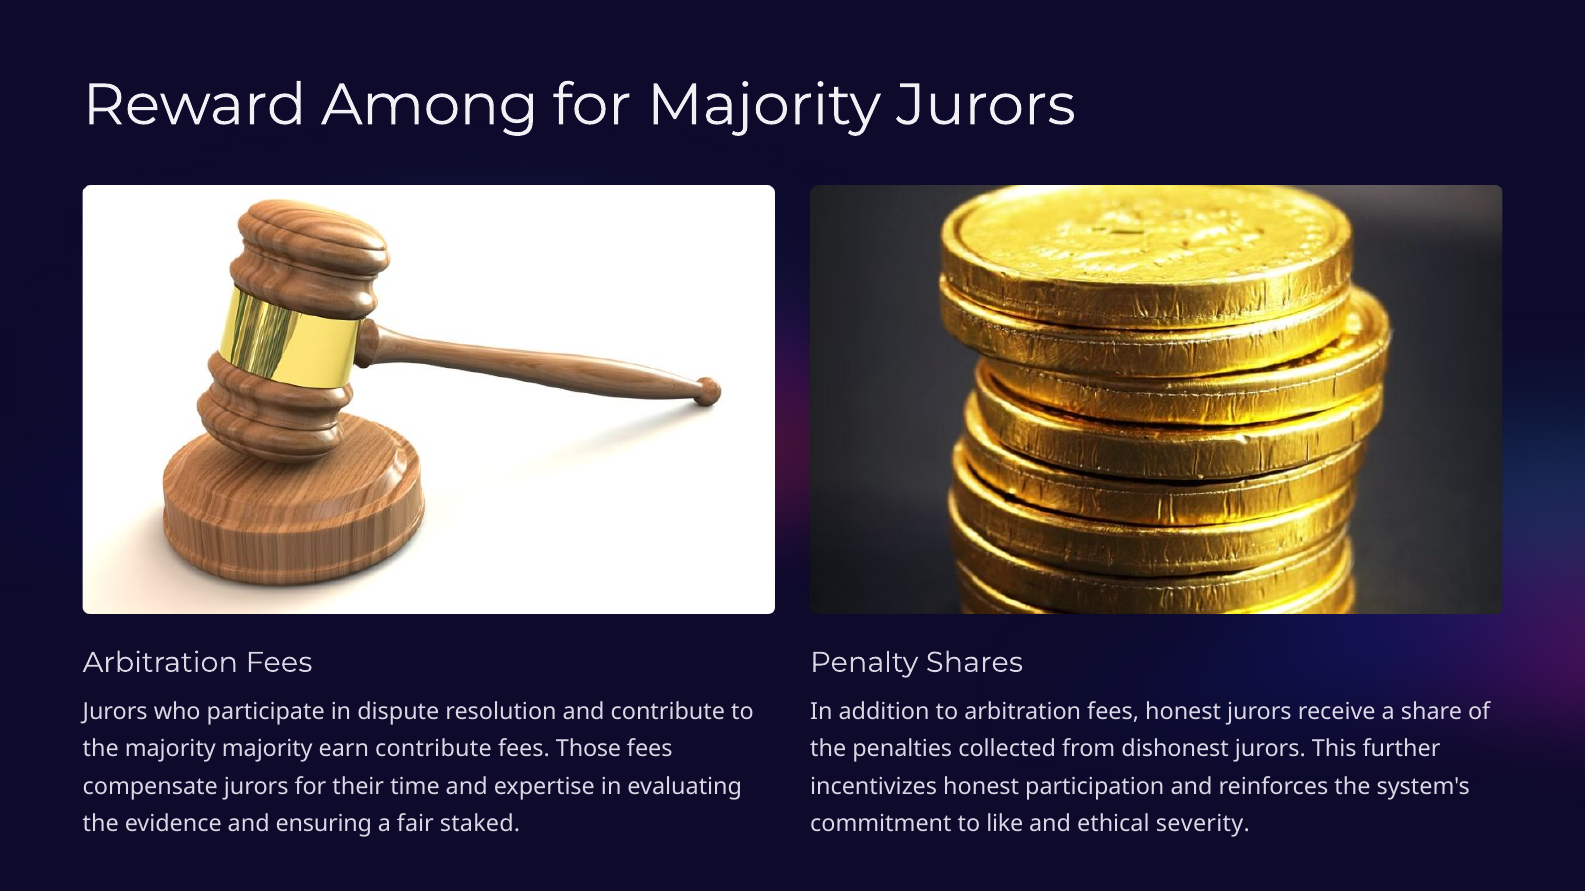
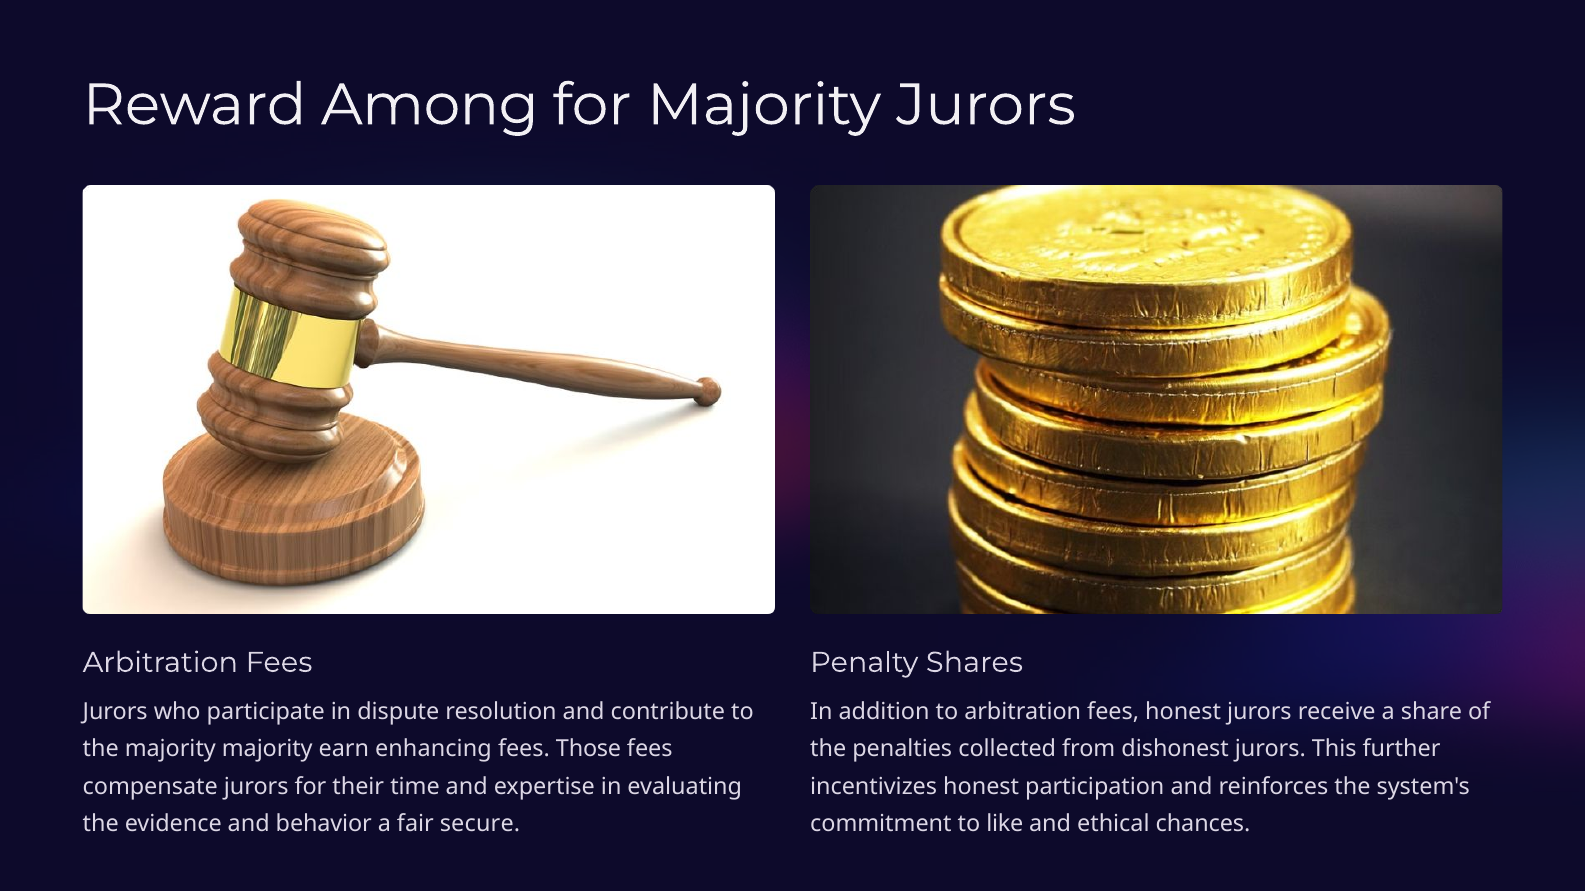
earn contribute: contribute -> enhancing
ensuring: ensuring -> behavior
staked: staked -> secure
severity: severity -> chances
